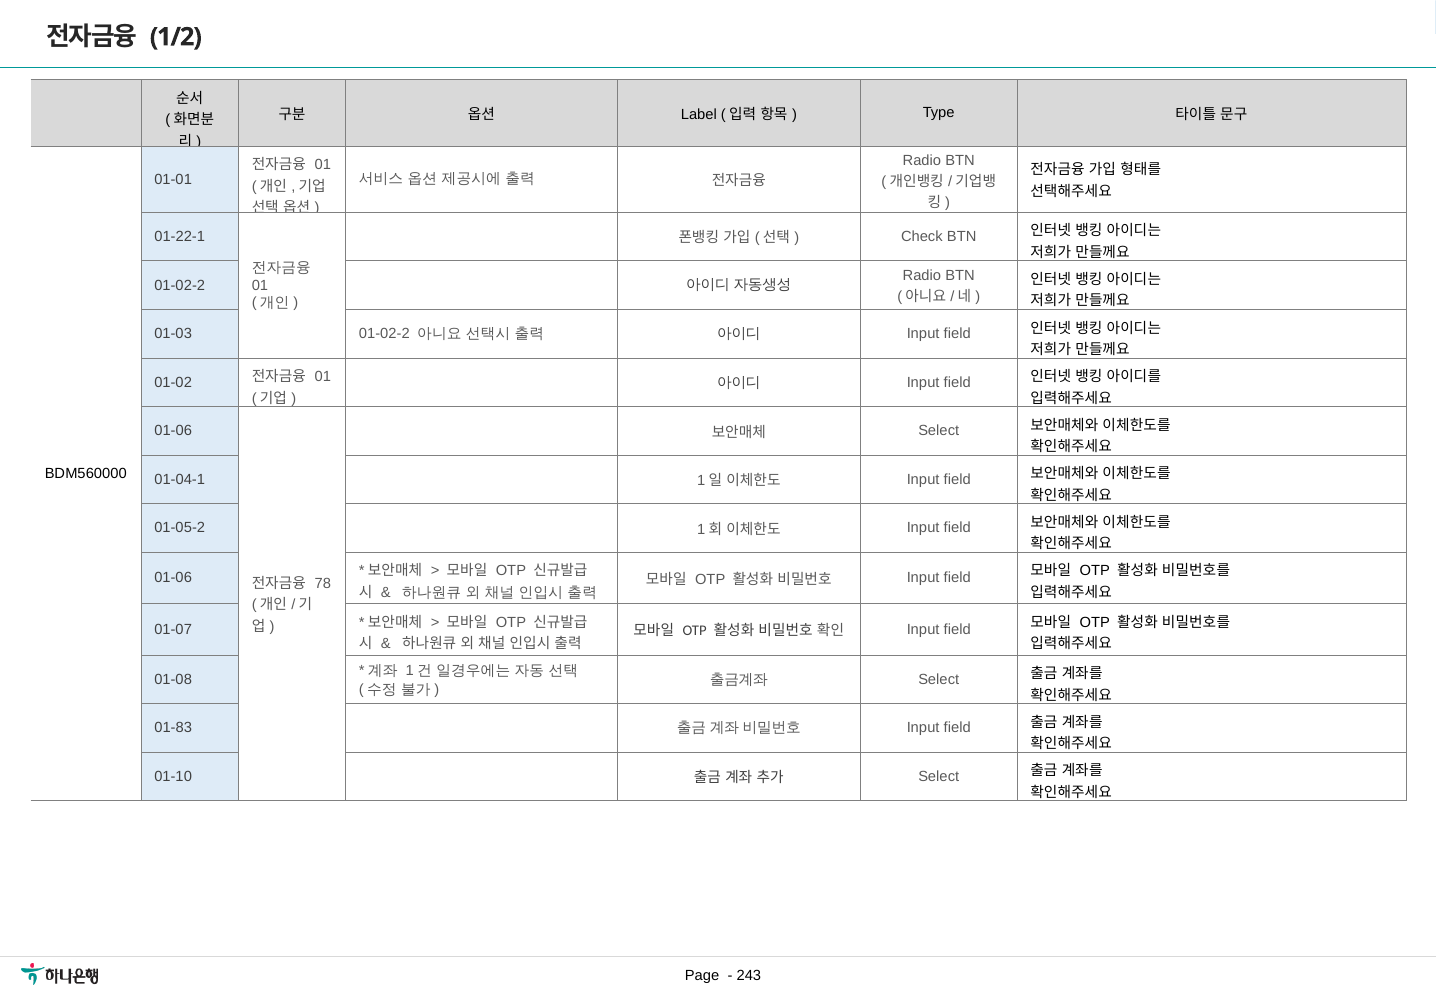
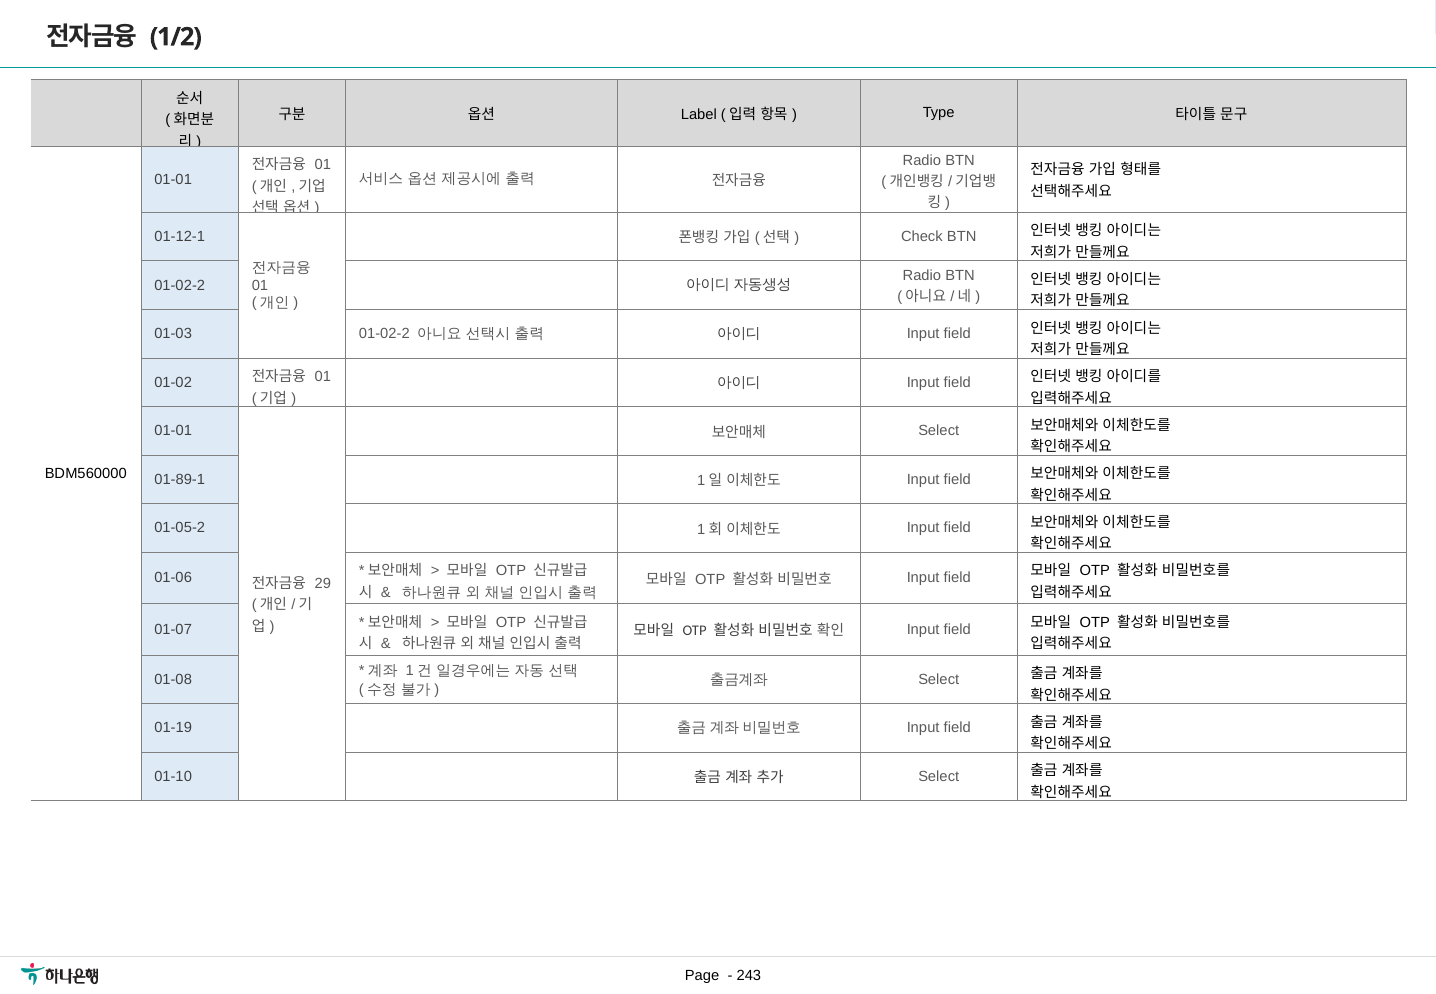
01-22-1: 01-22-1 -> 01-12-1
01-06 at (173, 431): 01-06 -> 01-01
01-04-1: 01-04-1 -> 01-89-1
78: 78 -> 29
01-83: 01-83 -> 01-19
